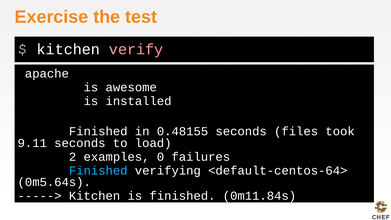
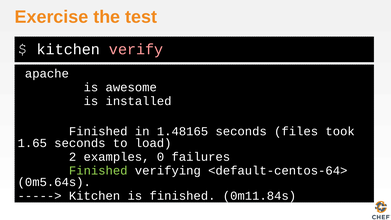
0.48155: 0.48155 -> 1.48165
9.11: 9.11 -> 1.65
Finished at (98, 170) colour: light blue -> light green
